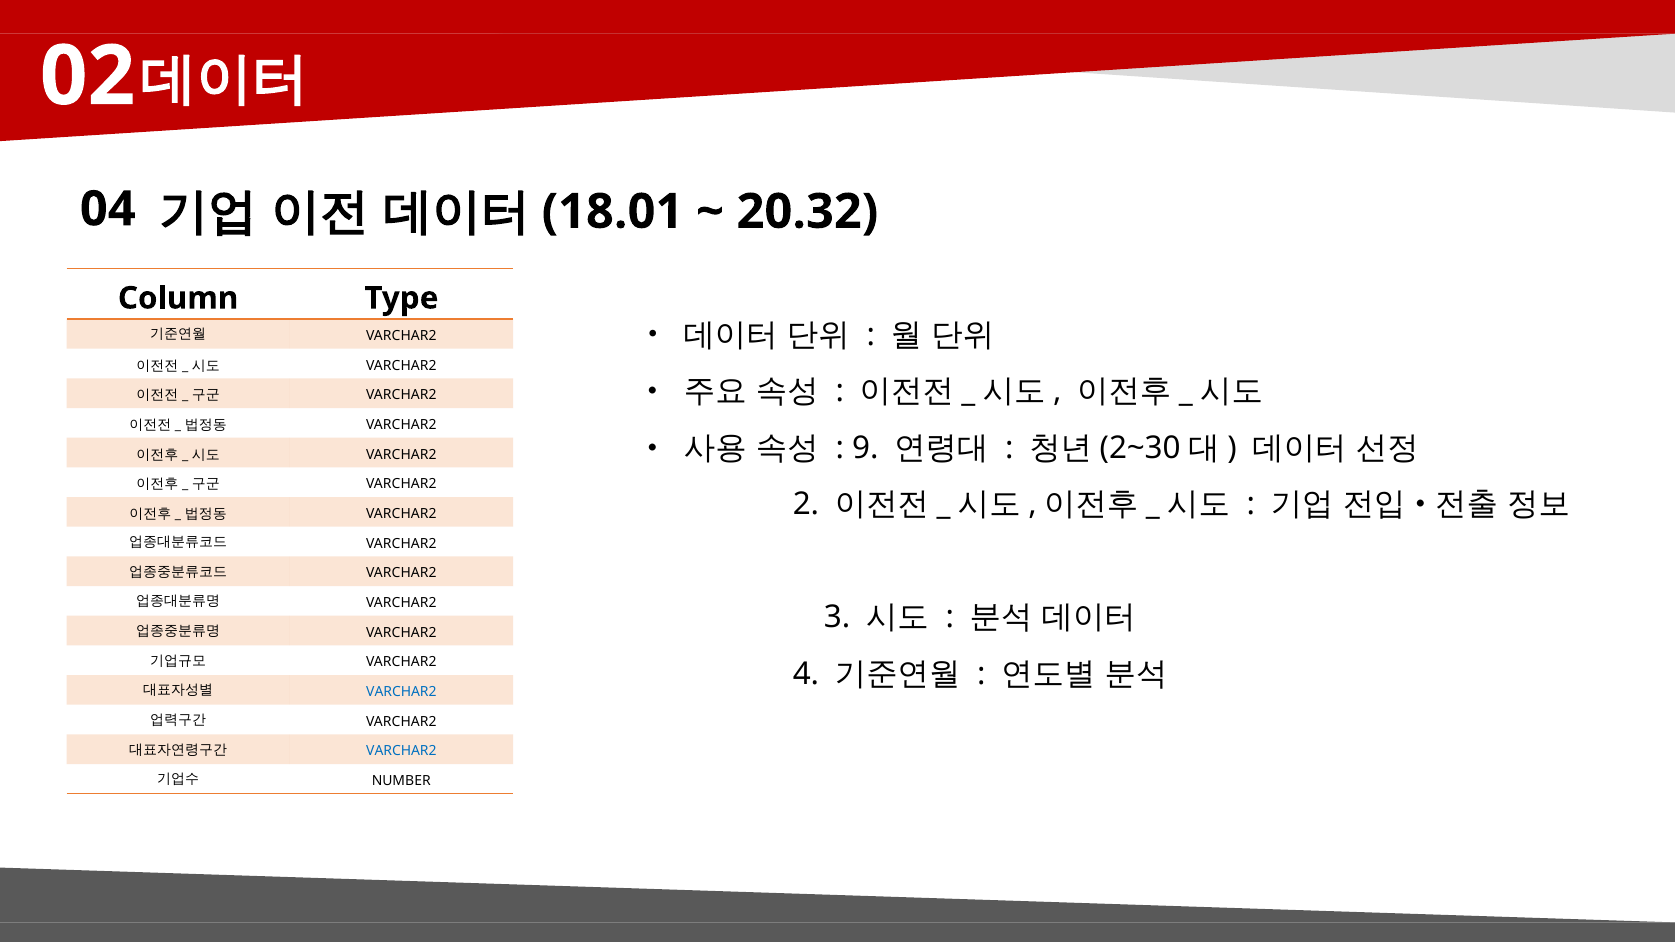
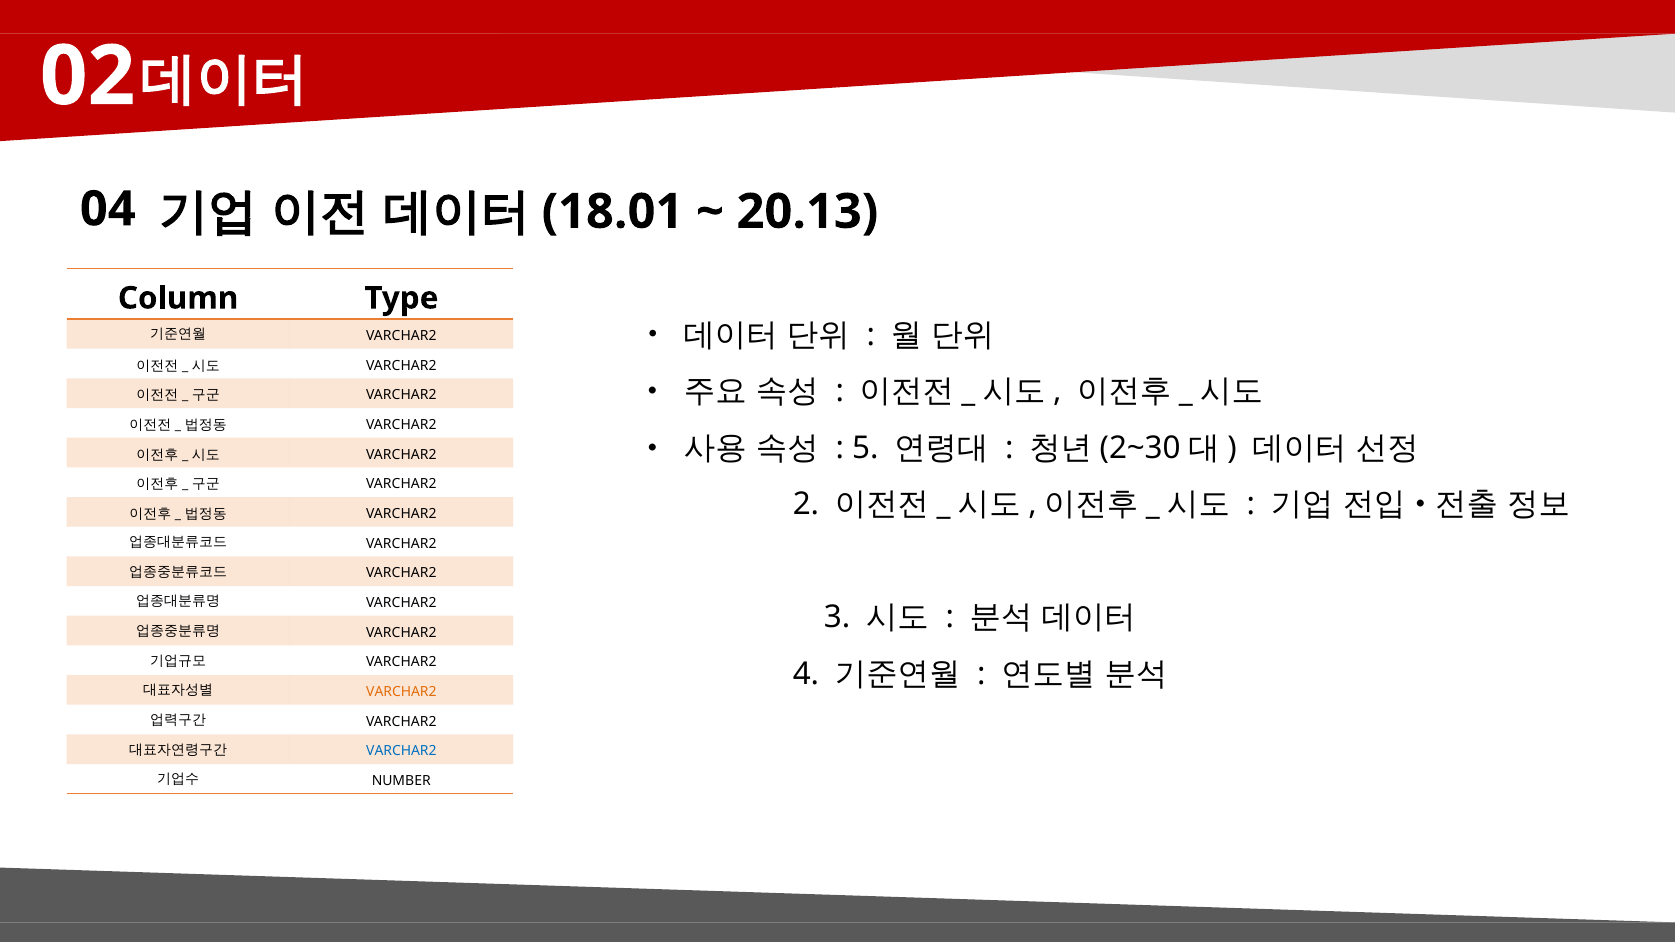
20.32: 20.32 -> 20.13
9: 9 -> 5
VARCHAR2 at (401, 692) colour: blue -> orange
